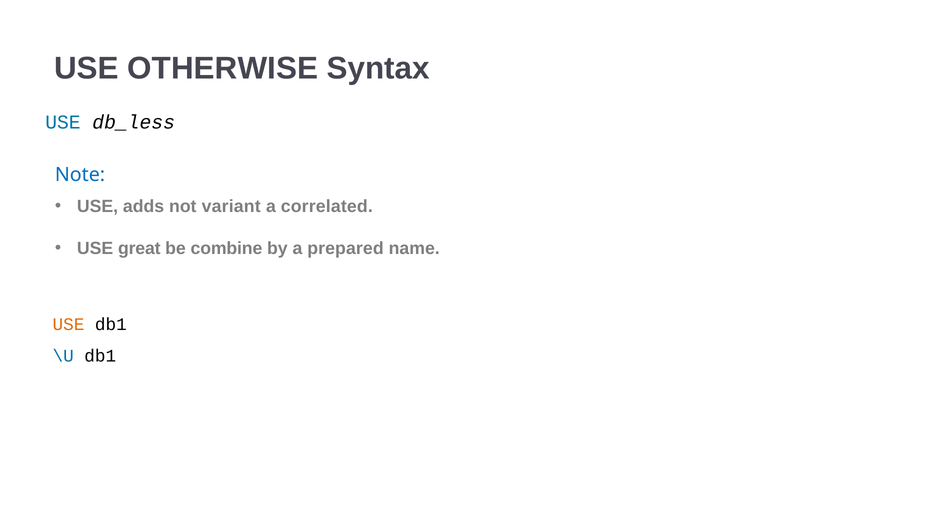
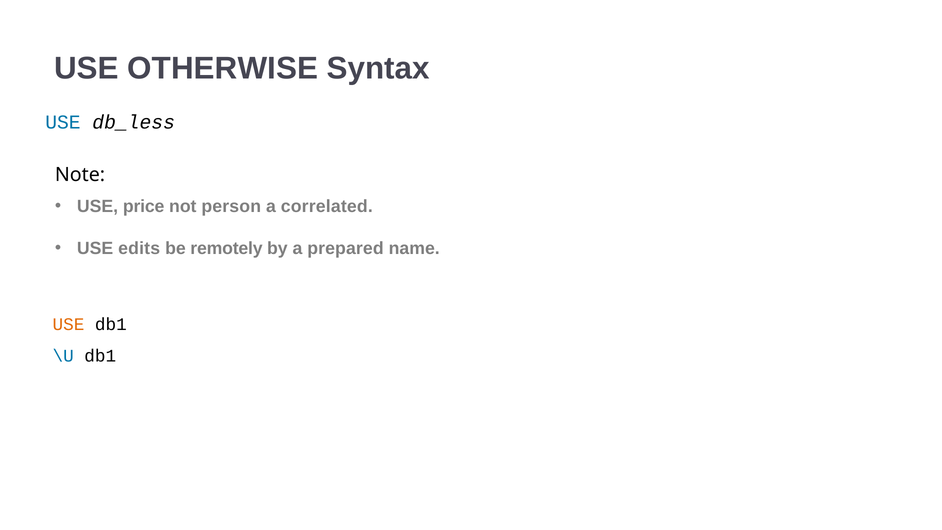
Note colour: blue -> black
adds: adds -> price
variant: variant -> person
great: great -> edits
combine: combine -> remotely
